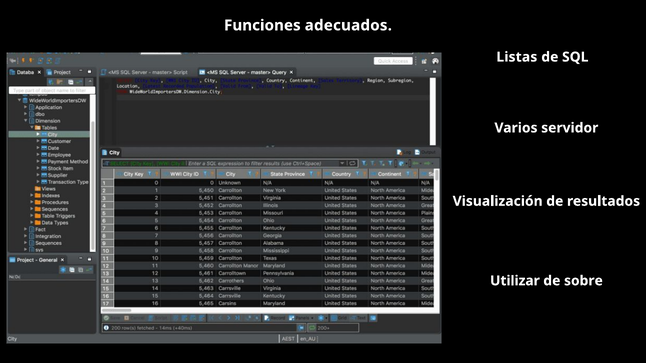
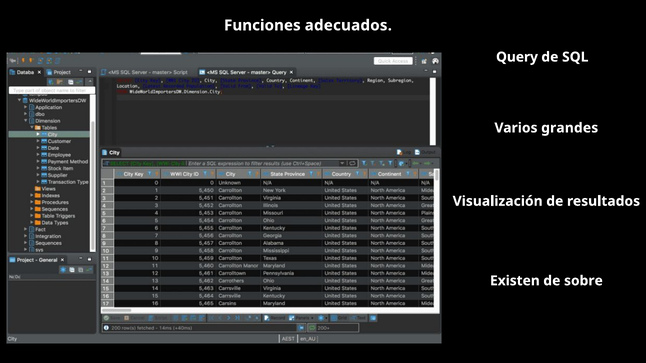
Listas: Listas -> Query
servidor: servidor -> grandes
Utilizar: Utilizar -> Existen
